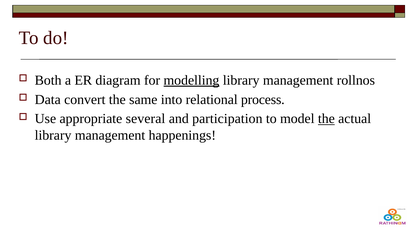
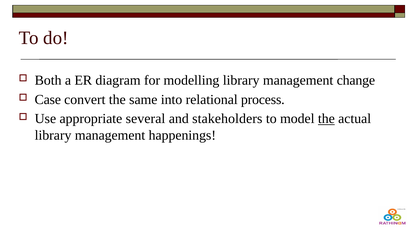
modelling underline: present -> none
rollnos: rollnos -> change
Data: Data -> Case
participation: participation -> stakeholders
